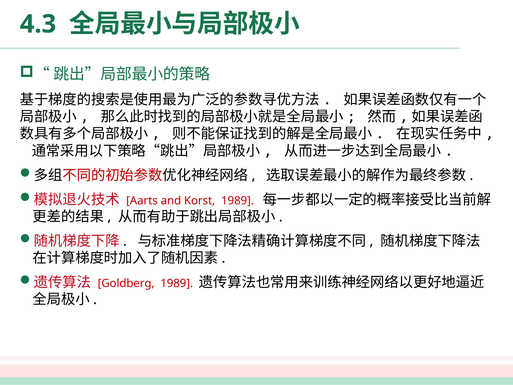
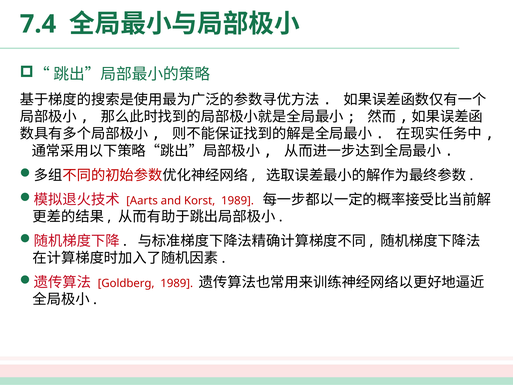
4.3: 4.3 -> 7.4
